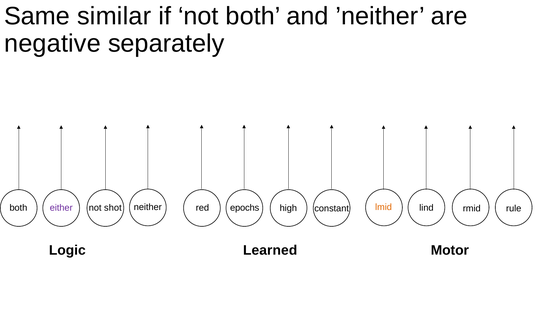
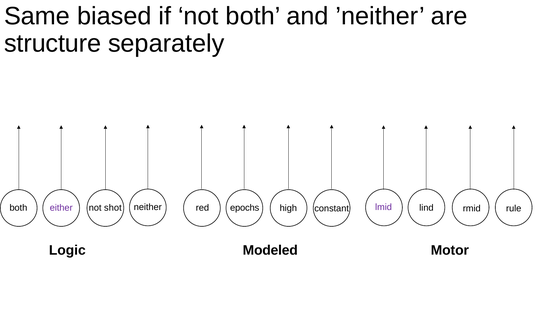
similar: similar -> biased
negative: negative -> structure
lmid colour: orange -> purple
Learned: Learned -> Modeled
